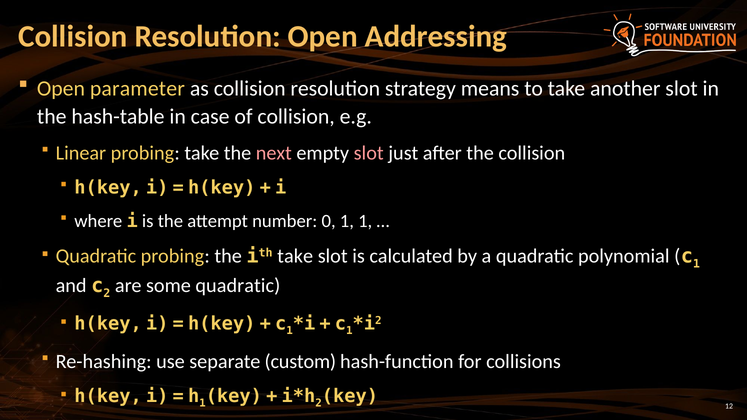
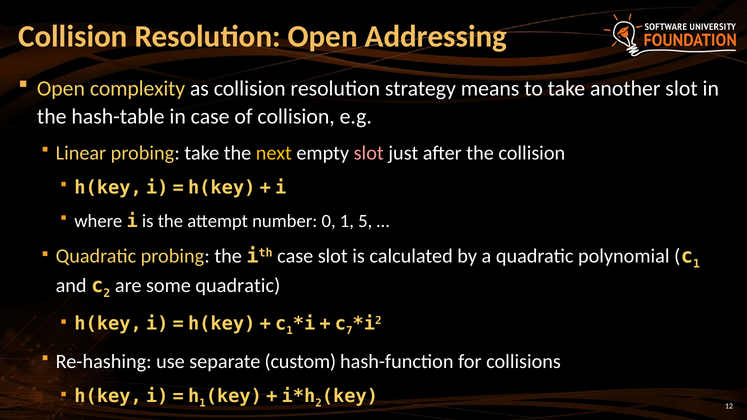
parameter: parameter -> complexity
next colour: pink -> yellow
1 1: 1 -> 5
ith take: take -> case
1 at (349, 331): 1 -> 7
